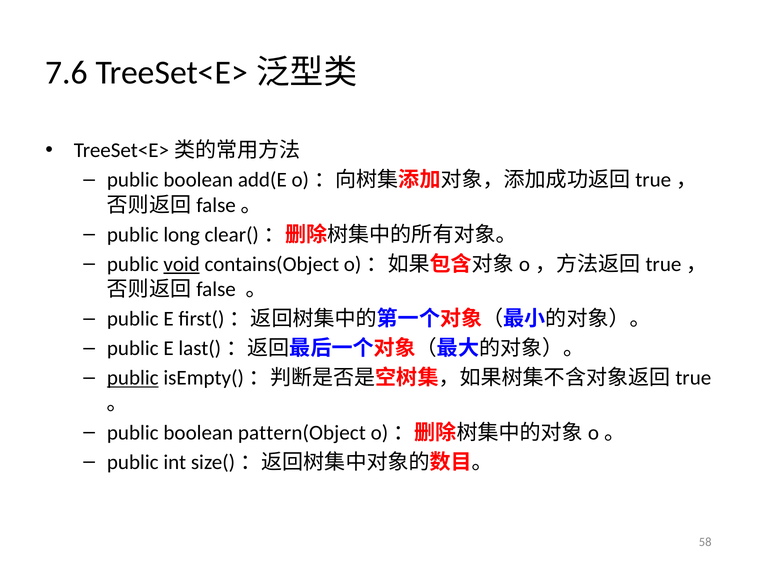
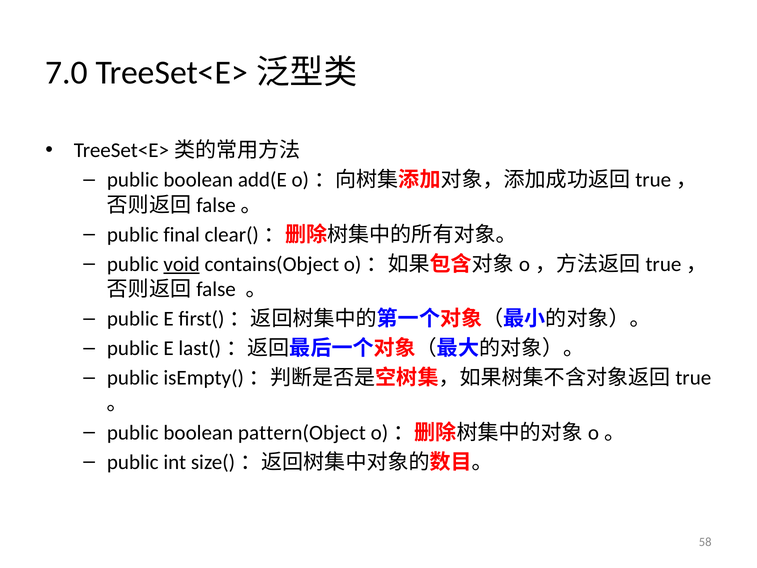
7.6: 7.6 -> 7.0
long: long -> final
public at (133, 378) underline: present -> none
